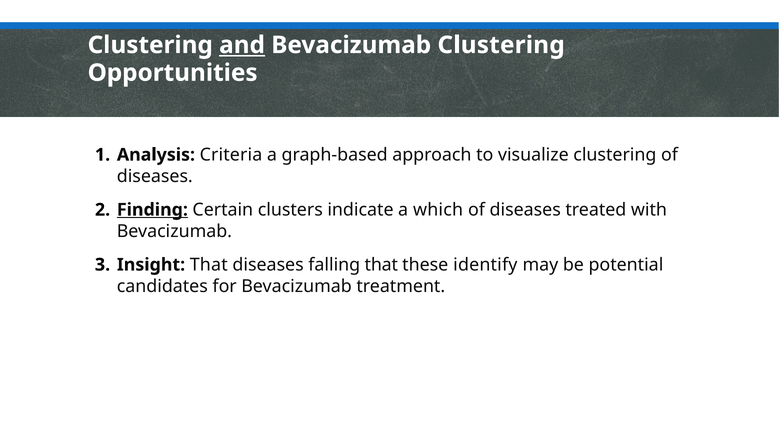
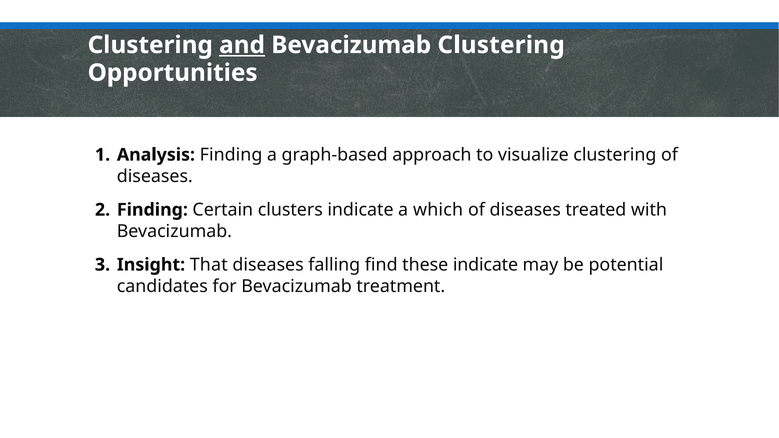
Analysis Criteria: Criteria -> Finding
Finding at (152, 210) underline: present -> none
falling that: that -> find
these identify: identify -> indicate
